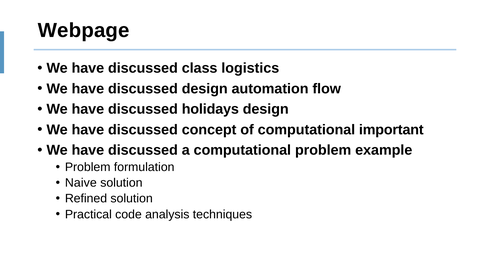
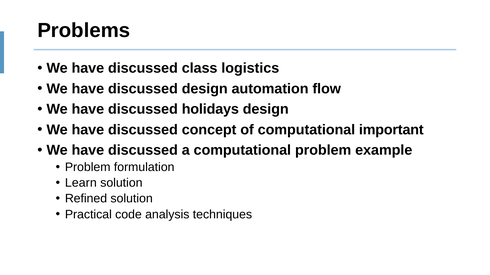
Webpage: Webpage -> Problems
Naive: Naive -> Learn
